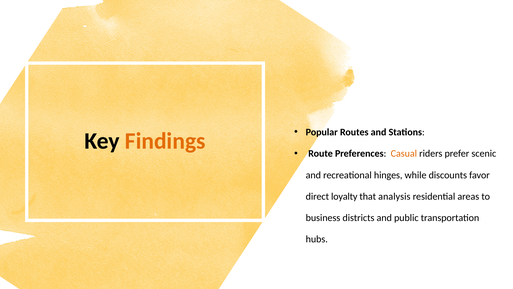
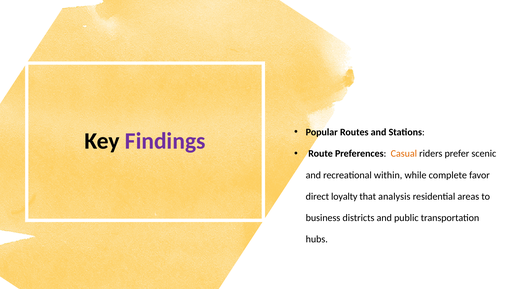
Findings colour: orange -> purple
hinges: hinges -> within
discounts: discounts -> complete
